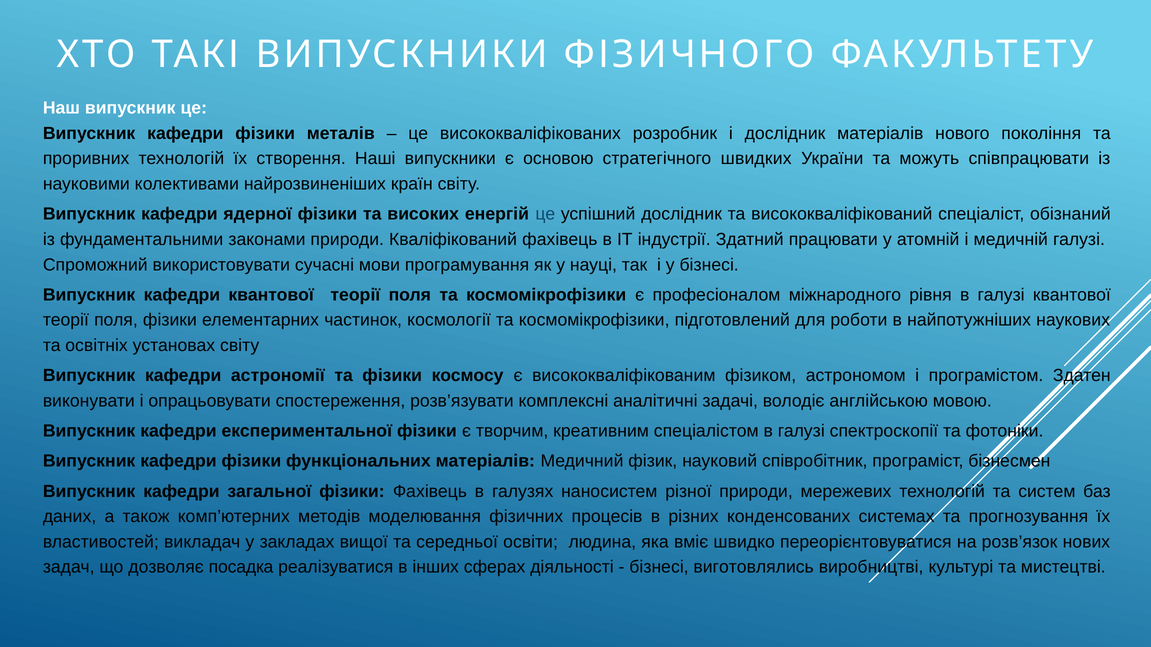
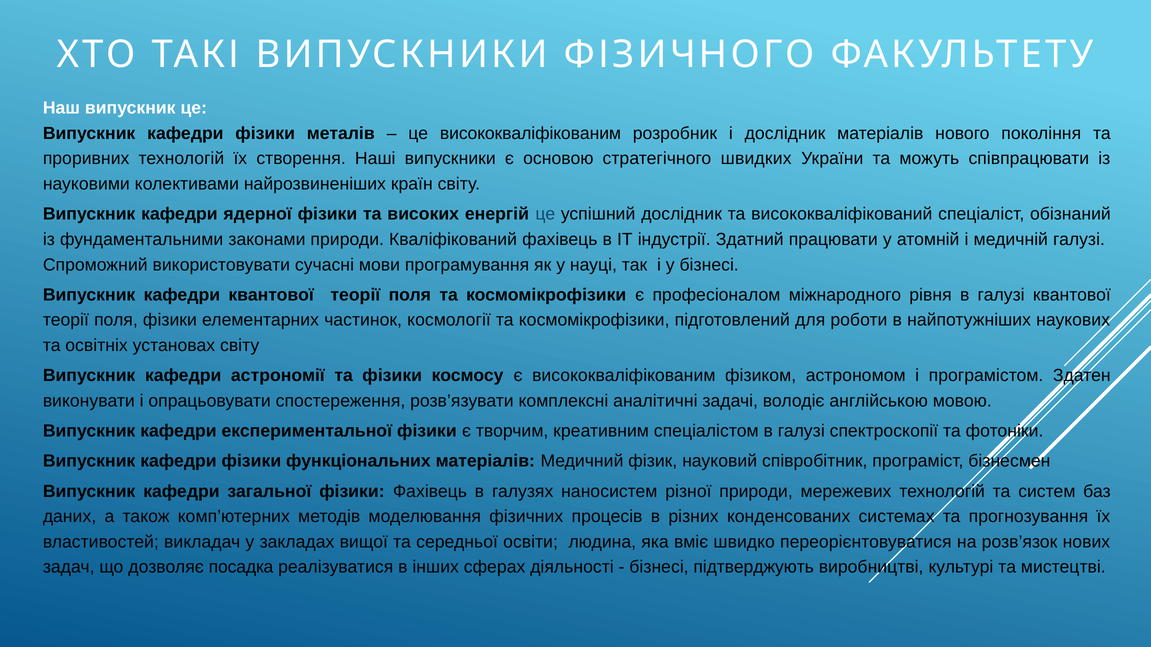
це висококваліфікованих: висококваліфікованих -> висококваліфікованим
виготовлялись: виготовлялись -> підтверджують
